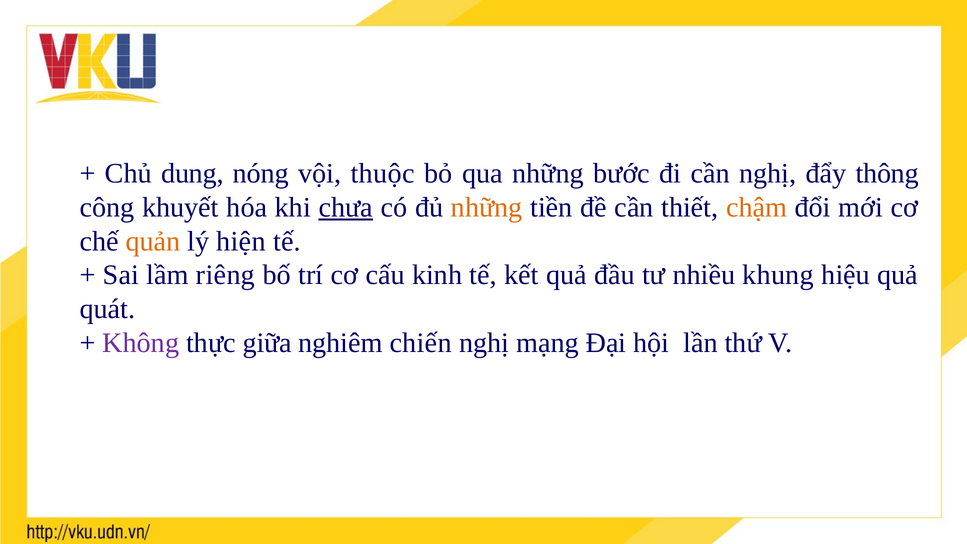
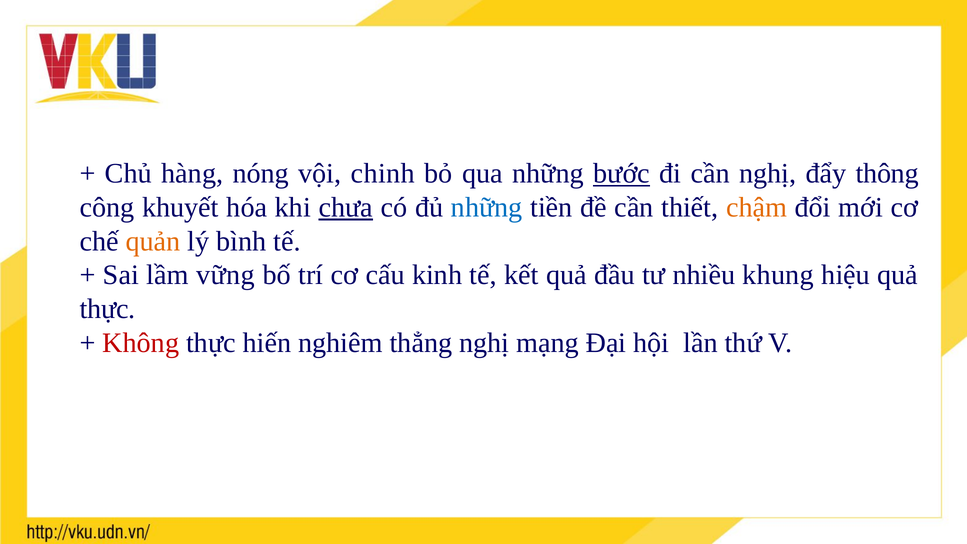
dung: dung -> hàng
thuộc: thuộc -> chinh
bước underline: none -> present
những at (487, 207) colour: orange -> blue
hiện: hiện -> bình
riêng: riêng -> vững
quát at (107, 309): quát -> thực
Không colour: purple -> red
giữa: giữa -> hiến
chiến: chiến -> thẳng
